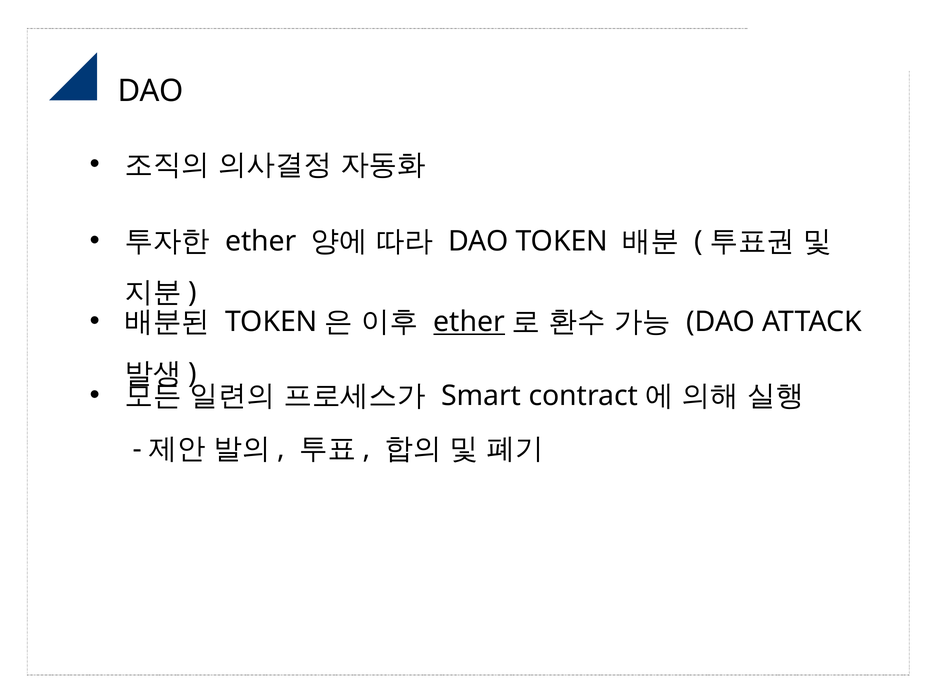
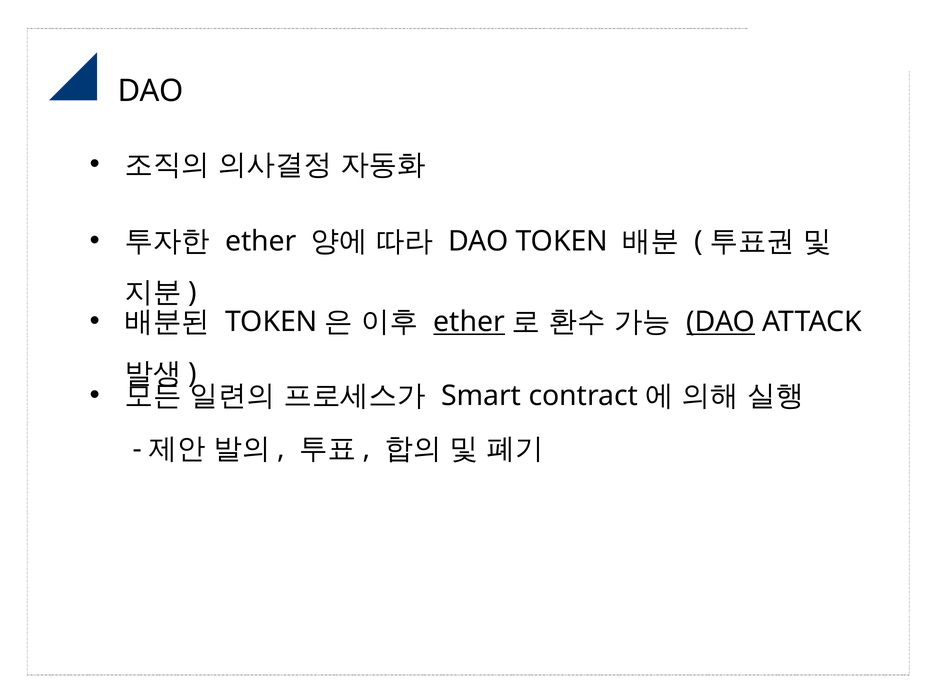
DAO at (721, 322) underline: none -> present
